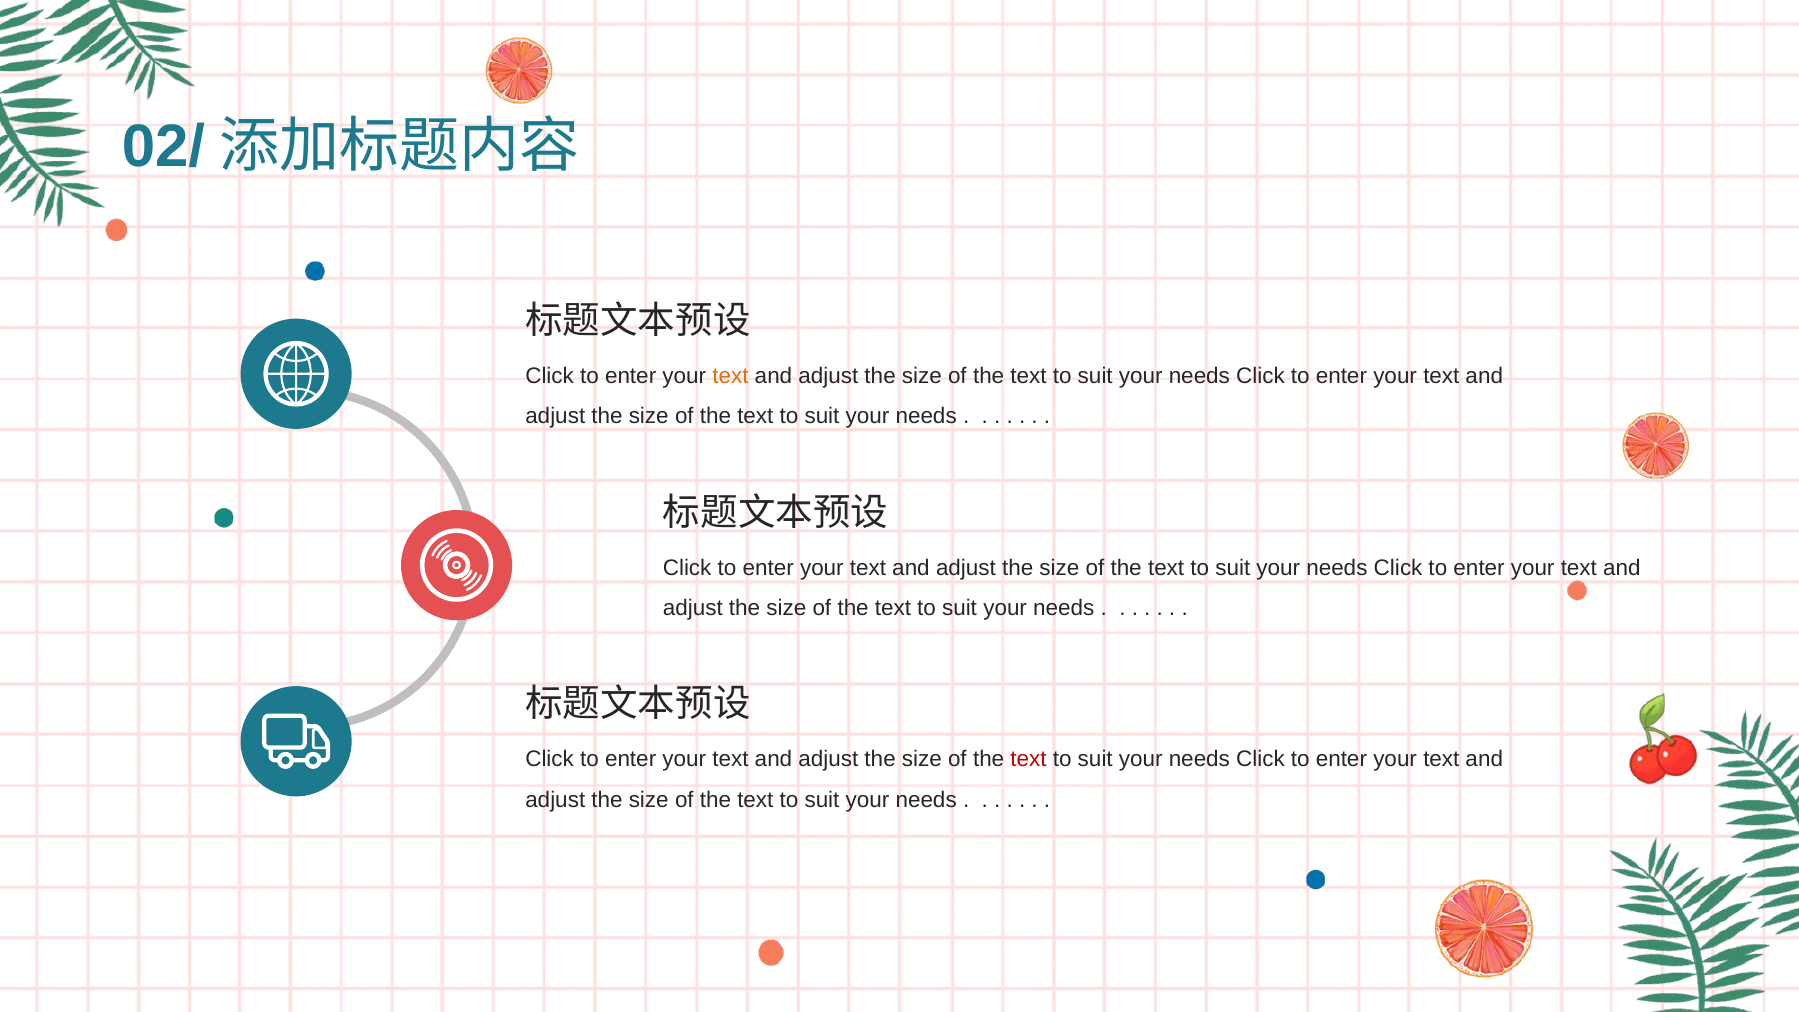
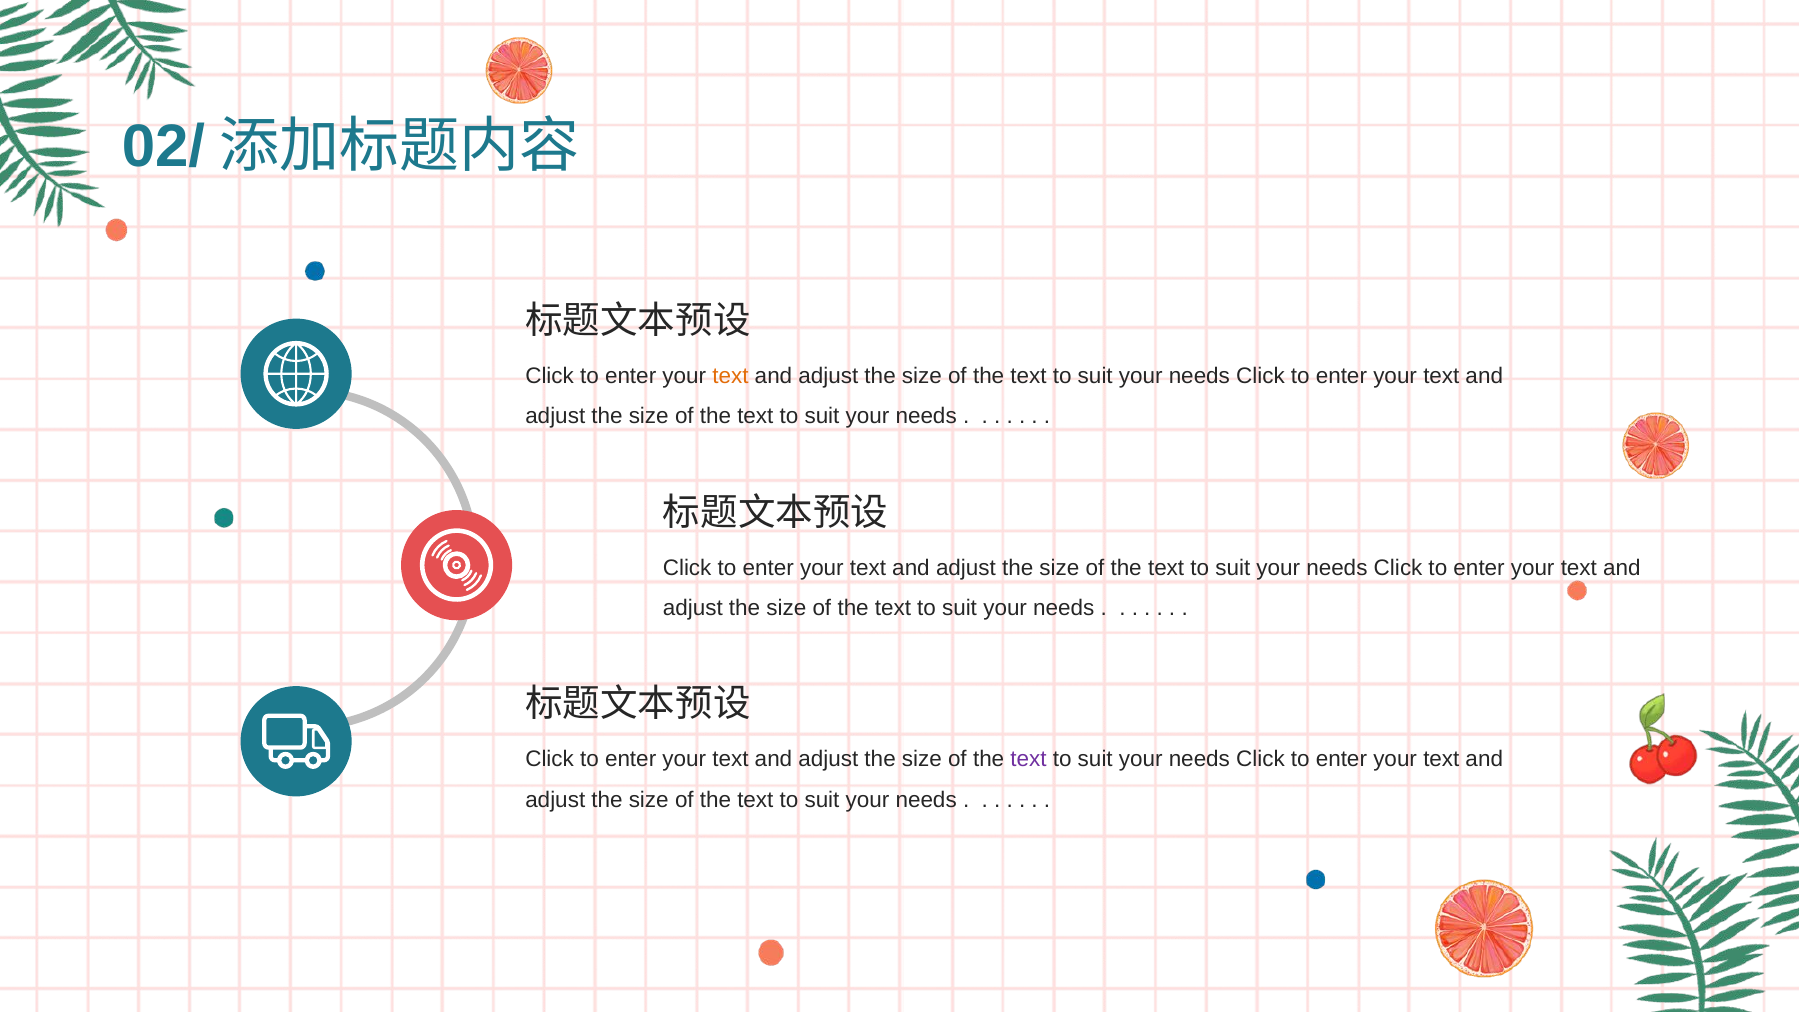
text at (1029, 759) colour: red -> purple
